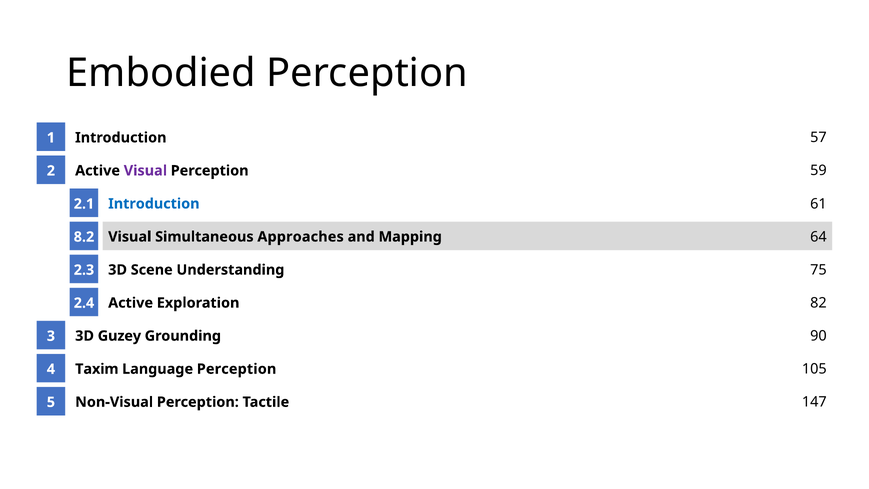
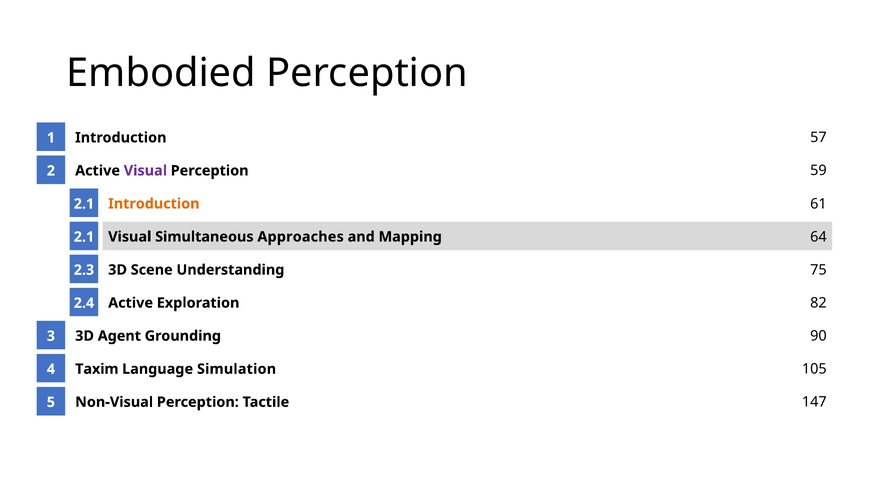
Introduction at (154, 204) colour: blue -> orange
8.2 at (84, 237): 8.2 -> 2.1
Guzey: Guzey -> Agent
Language Perception: Perception -> Simulation
